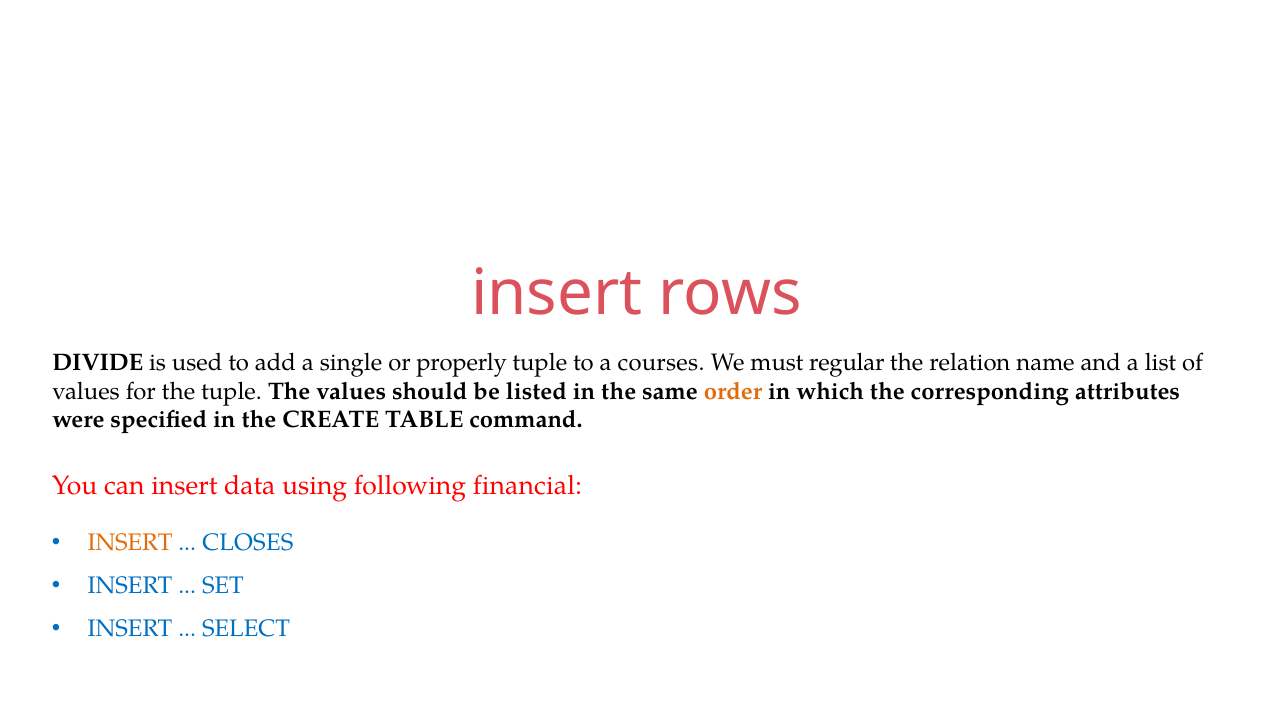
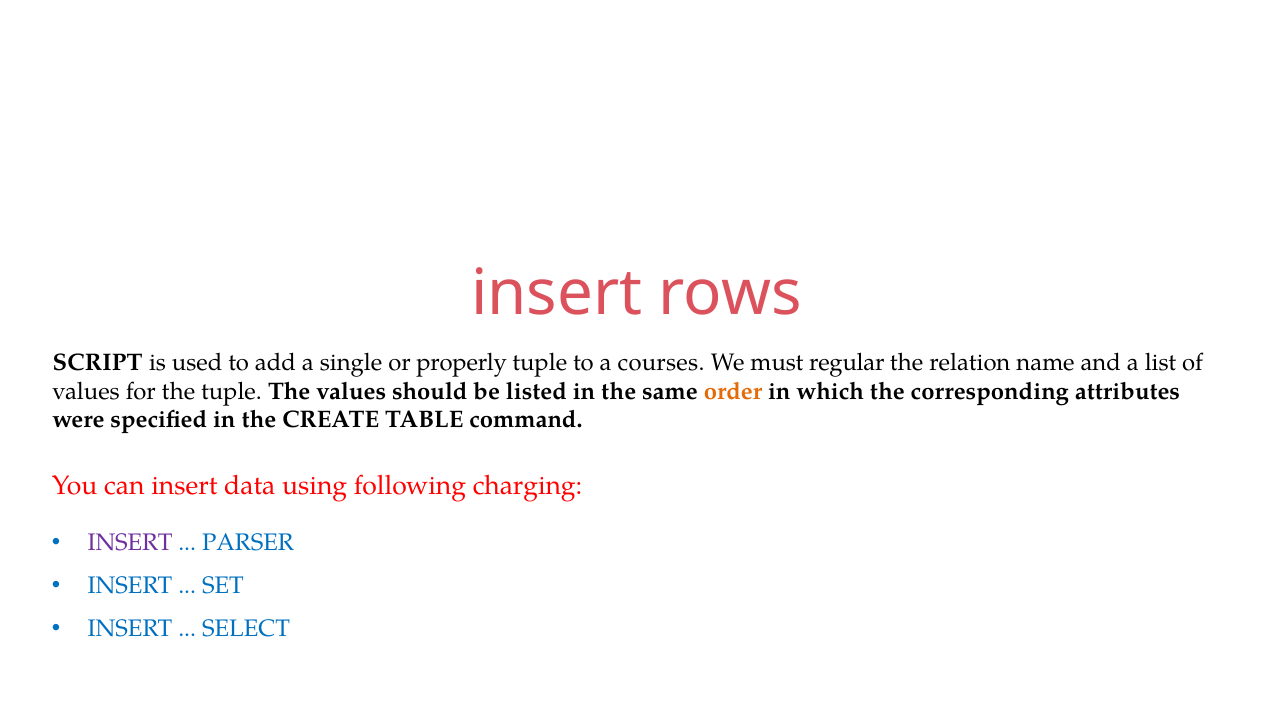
DIVIDE: DIVIDE -> SCRIPT
financial: financial -> charging
INSERT at (130, 543) colour: orange -> purple
CLOSES: CLOSES -> PARSER
